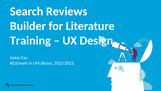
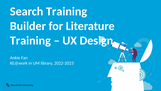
Search Reviews: Reviews -> Training
